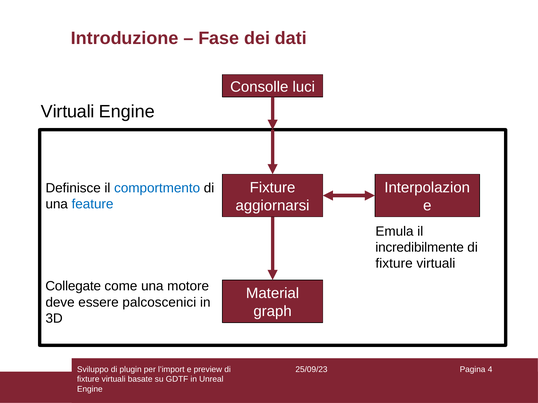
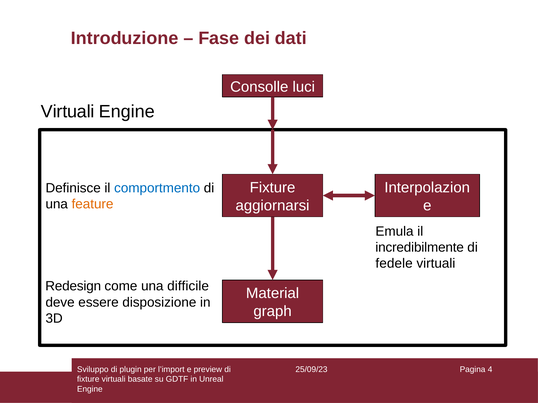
feature colour: blue -> orange
fixture at (394, 264): fixture -> fedele
Collegate: Collegate -> Redesign
motore: motore -> difficile
palcoscenici: palcoscenici -> disposizione
